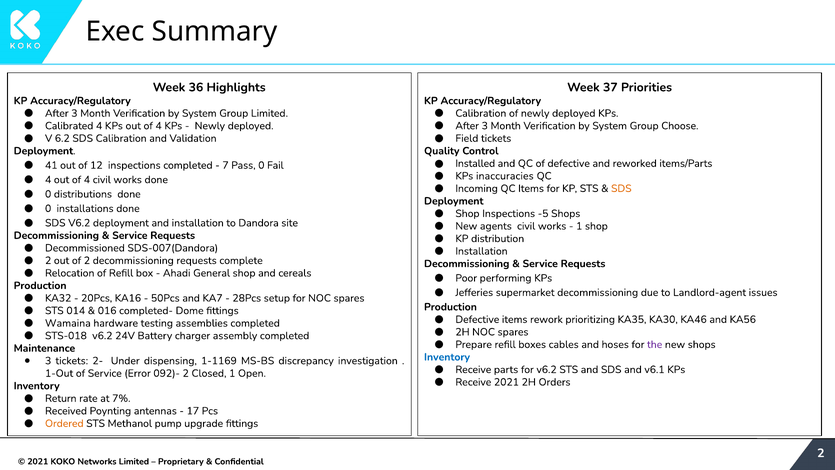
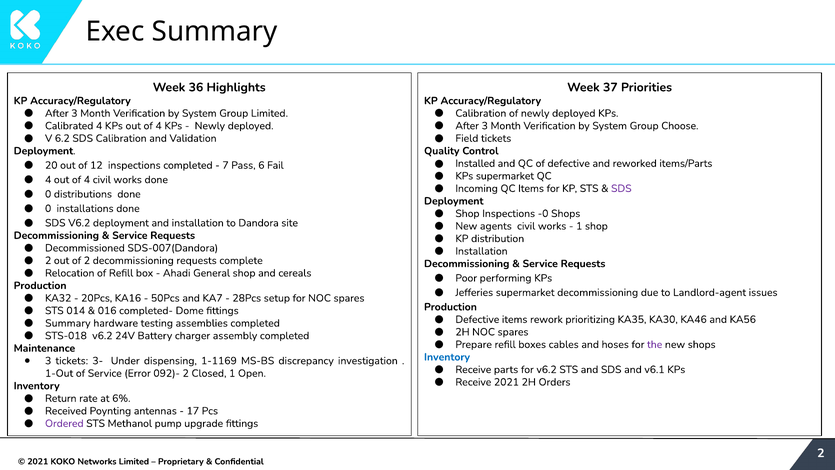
41: 41 -> 20
Pass 0: 0 -> 6
KPs inaccuracies: inaccuracies -> supermarket
SDS at (621, 188) colour: orange -> purple
-5: -5 -> -0
Wamaina at (68, 323): Wamaina -> Summary
2-: 2- -> 3-
7%: 7% -> 6%
Ordered colour: orange -> purple
